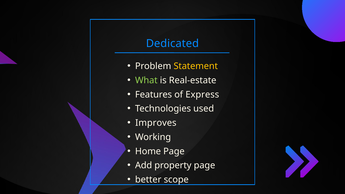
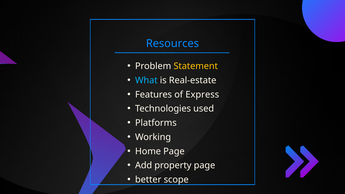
Dedicated: Dedicated -> Resources
What colour: light green -> light blue
Improves: Improves -> Platforms
